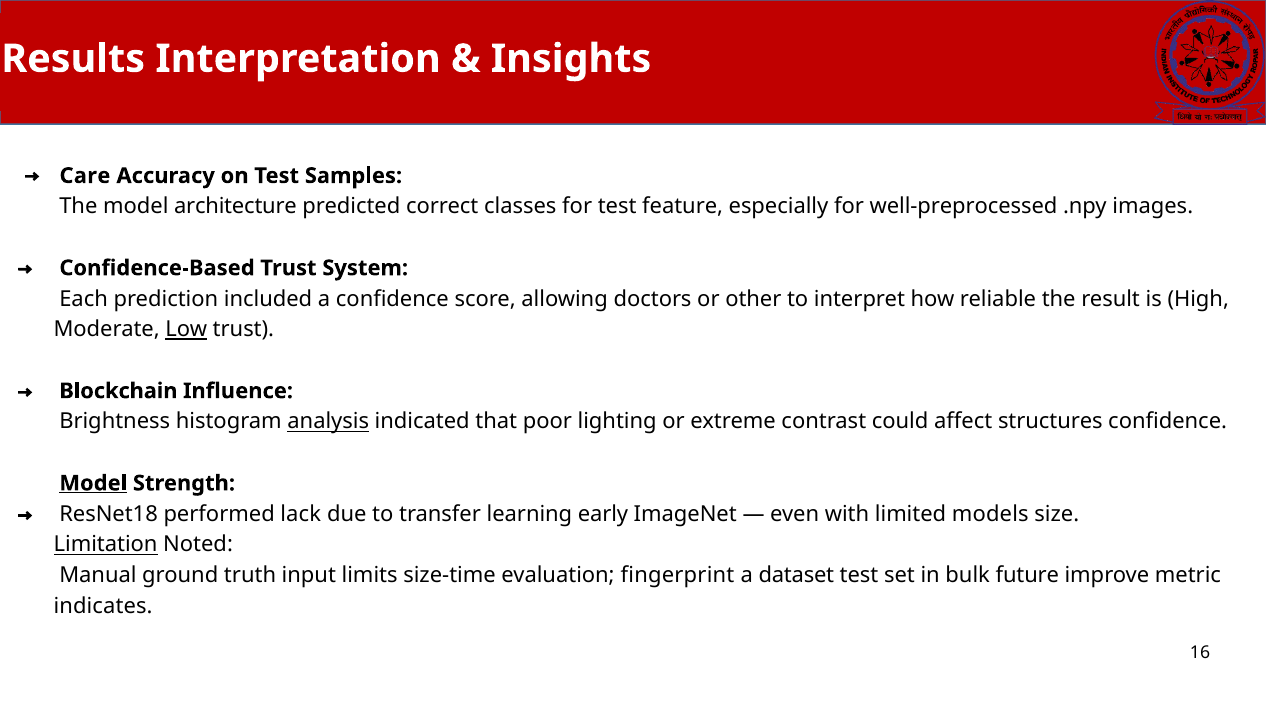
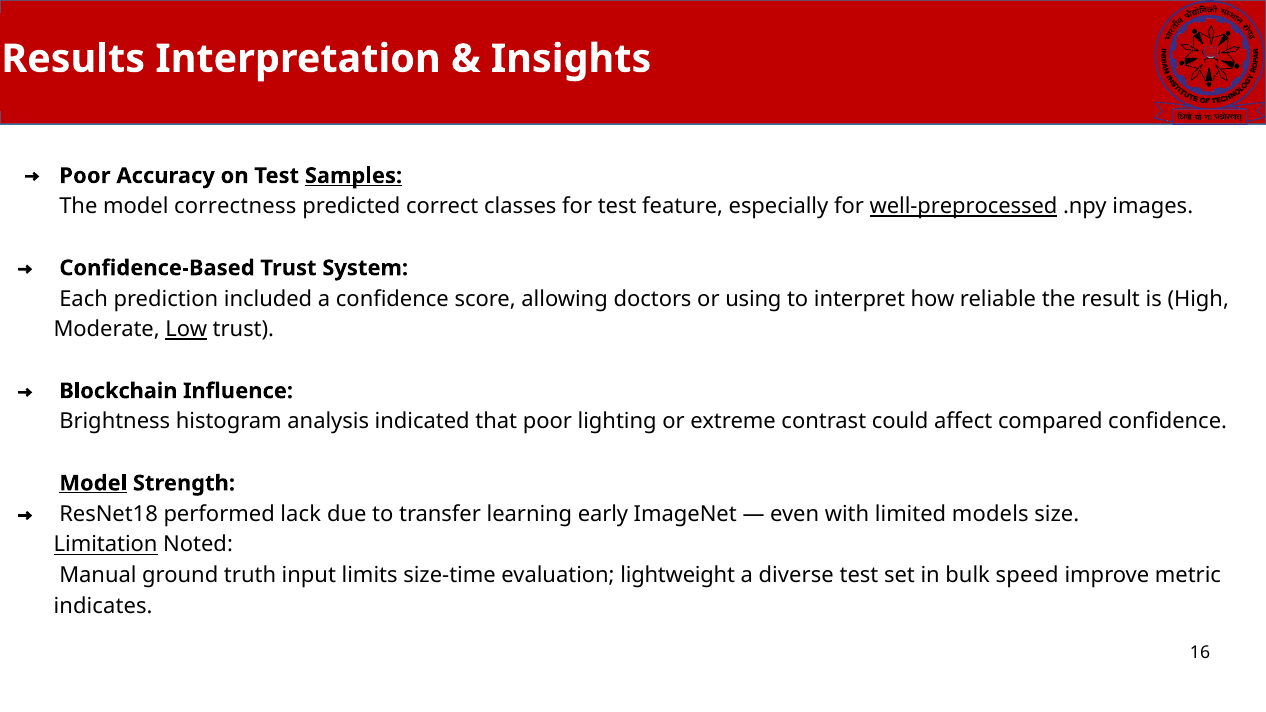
Care at (85, 176): Care -> Poor
Samples underline: none -> present
architecture: architecture -> correctness
well-preprocessed underline: none -> present
other: other -> using
analysis underline: present -> none
structures: structures -> compared
fingerprint: fingerprint -> lightweight
dataset: dataset -> diverse
future: future -> speed
